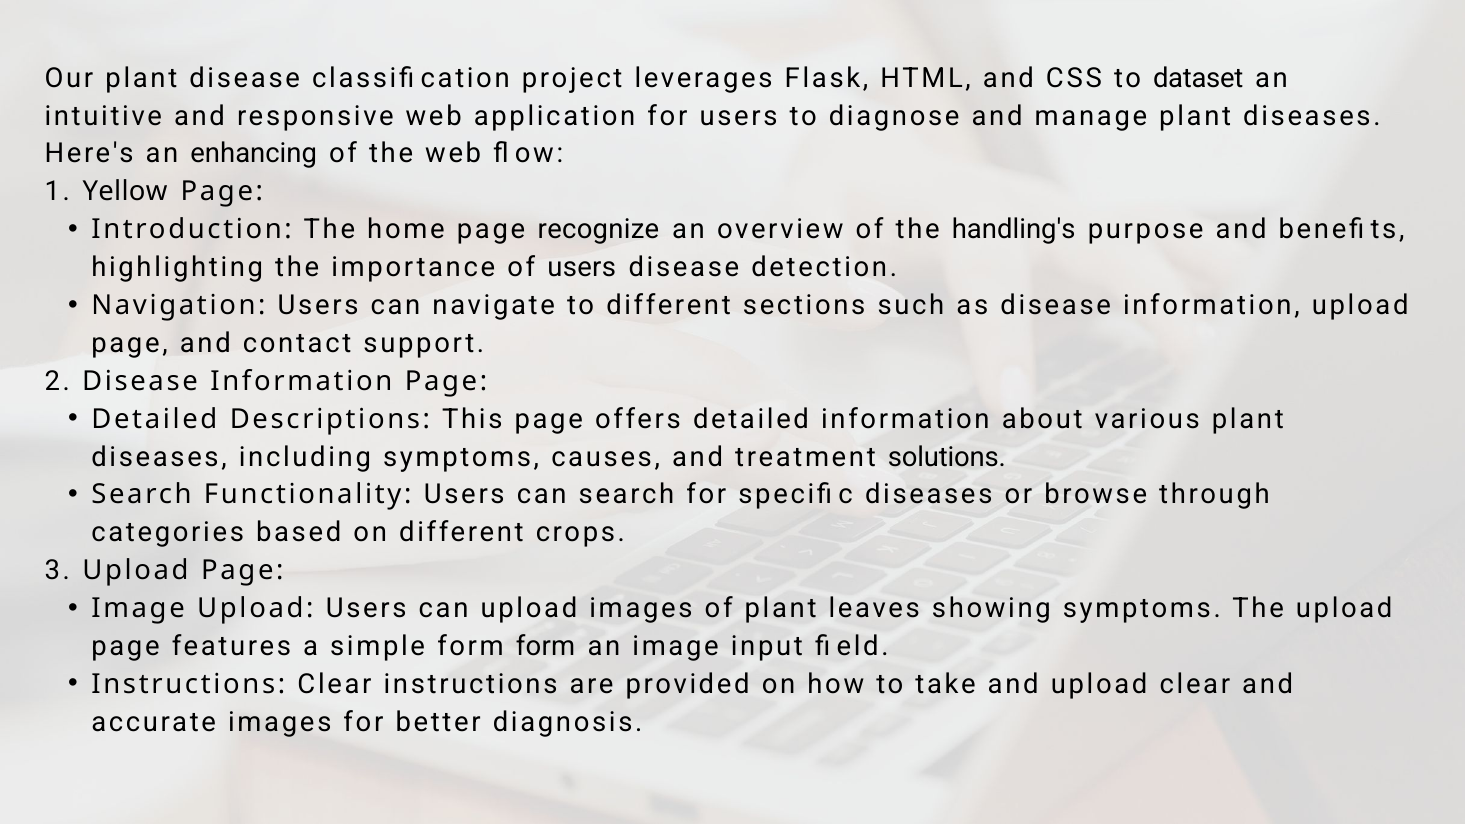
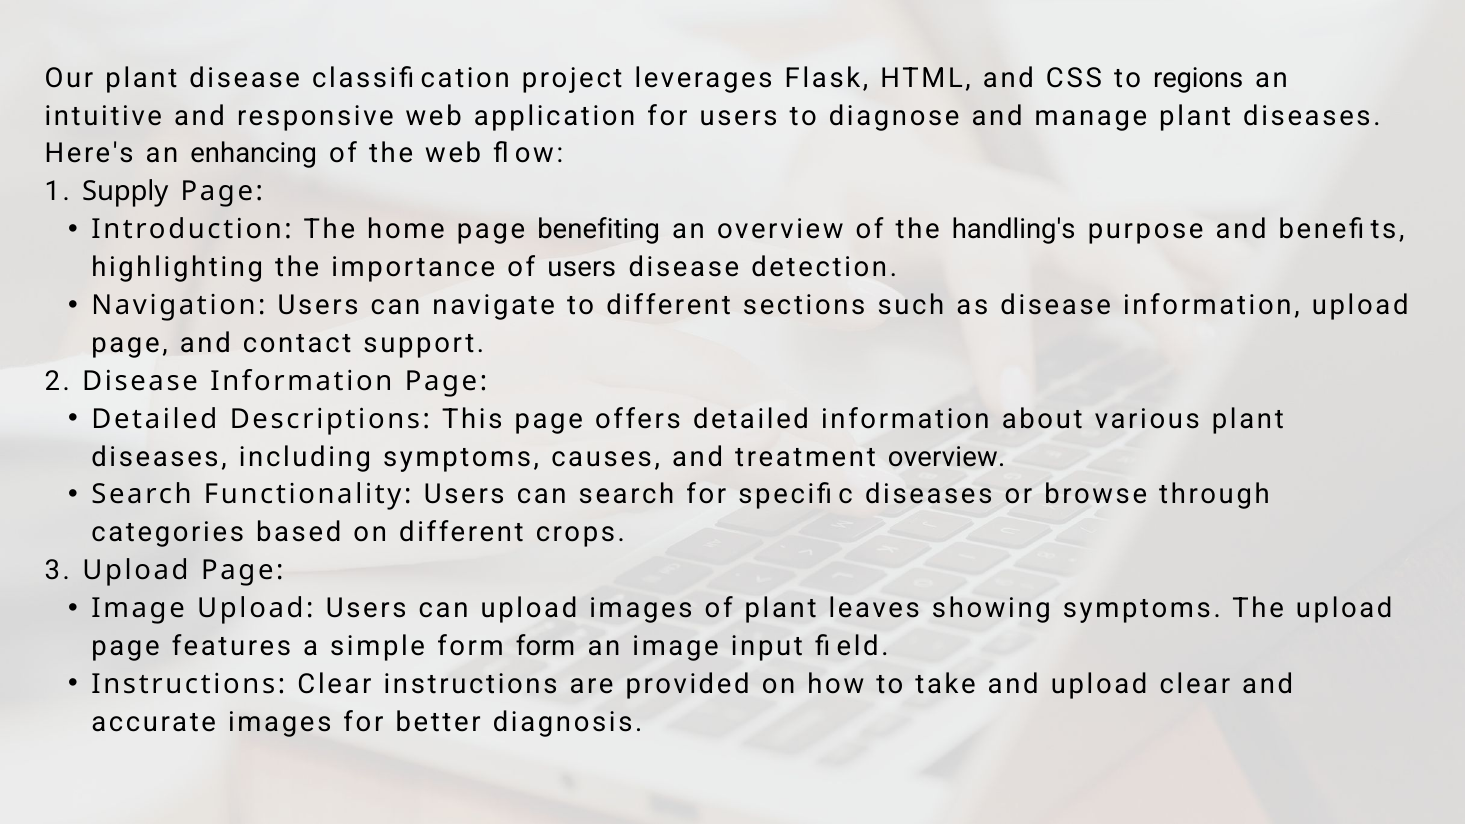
dataset: dataset -> regions
Yellow: Yellow -> Supply
recognize: recognize -> benefiting
treatment solutions: solutions -> overview
